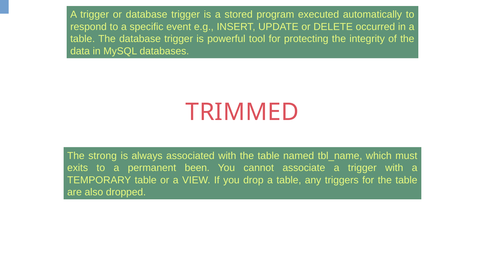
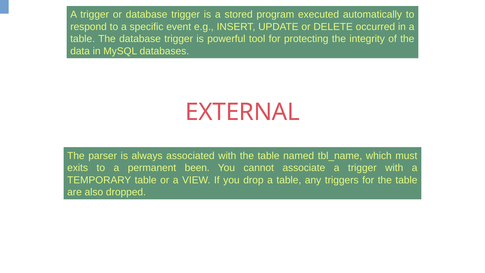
TRIMMED: TRIMMED -> EXTERNAL
strong: strong -> parser
